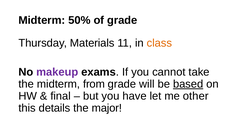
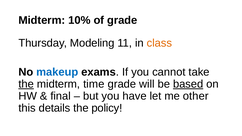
50%: 50% -> 10%
Materials: Materials -> Modeling
makeup colour: purple -> blue
the at (26, 84) underline: none -> present
from: from -> time
major: major -> policy
